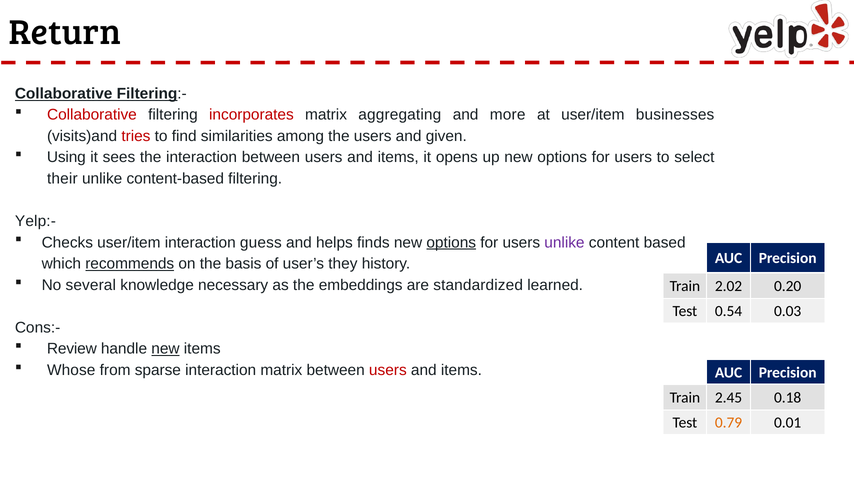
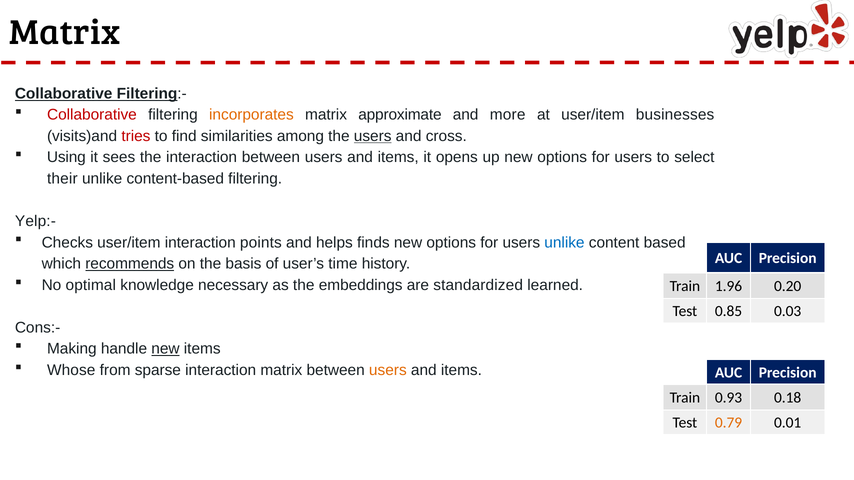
Return at (65, 32): Return -> Matrix
incorporates colour: red -> orange
aggregating: aggregating -> approximate
users at (373, 136) underline: none -> present
given: given -> cross
guess: guess -> points
options at (451, 243) underline: present -> none
unlike at (564, 243) colour: purple -> blue
they: they -> time
several: several -> optimal
2.02: 2.02 -> 1.96
0.54: 0.54 -> 0.85
Review: Review -> Making
users at (388, 370) colour: red -> orange
2.45: 2.45 -> 0.93
